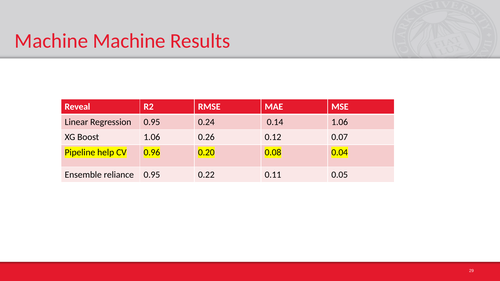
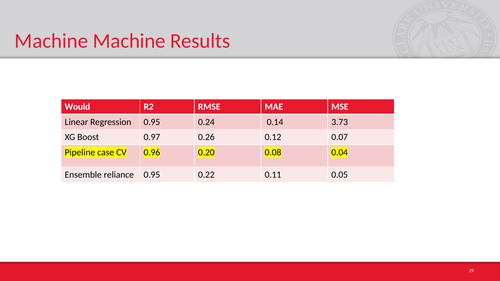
Reveal: Reveal -> Would
0.14 1.06: 1.06 -> 3.73
Boost 1.06: 1.06 -> 0.97
help: help -> case
